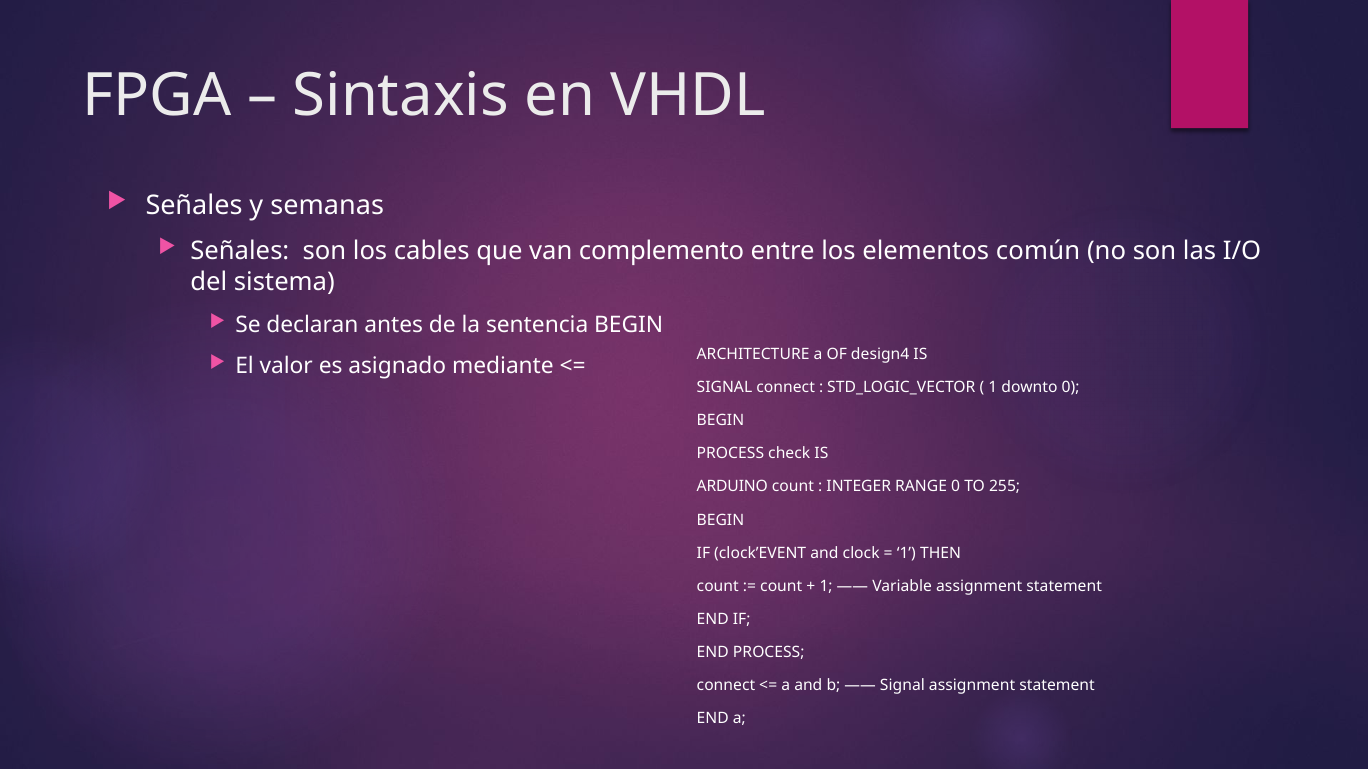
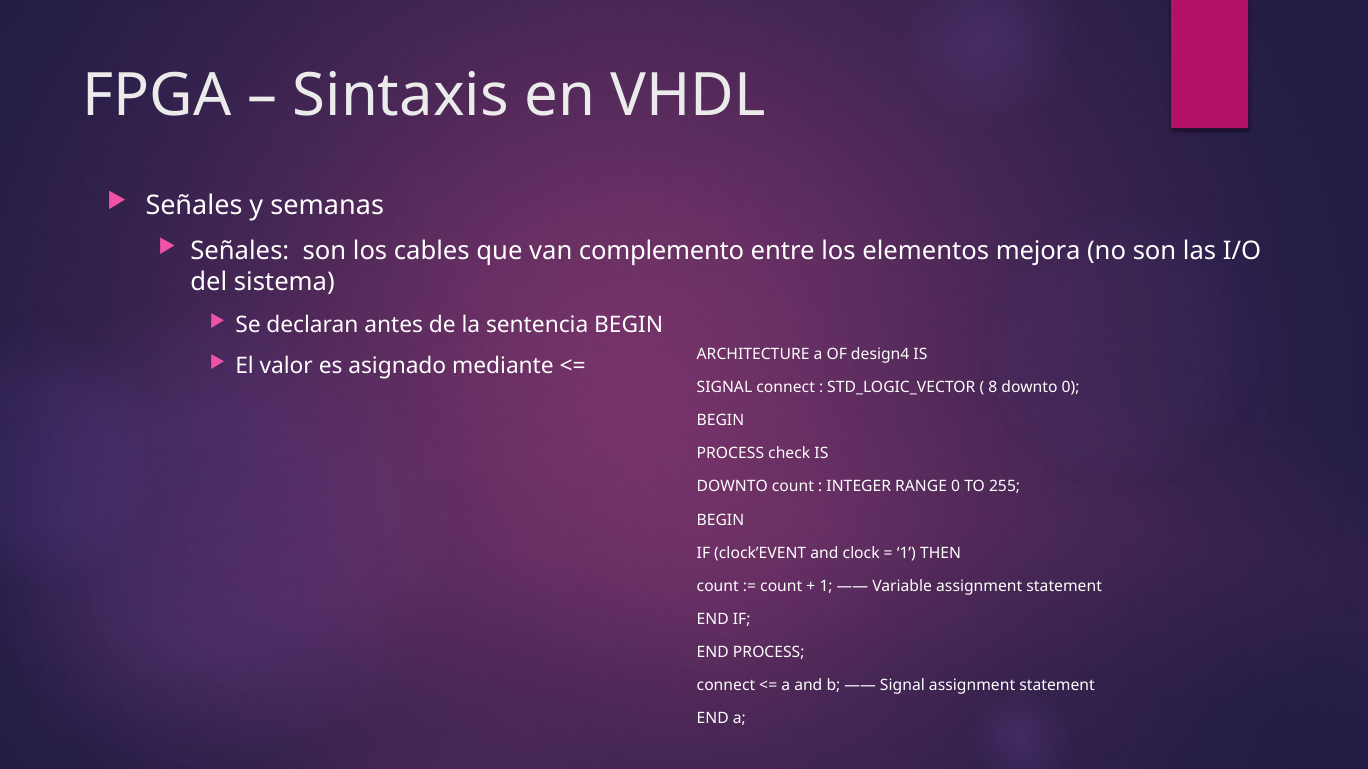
común: común -> mejora
1 at (993, 388): 1 -> 8
ARDUINO at (732, 487): ARDUINO -> DOWNTO
